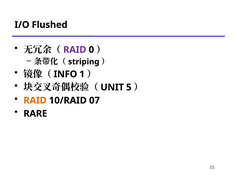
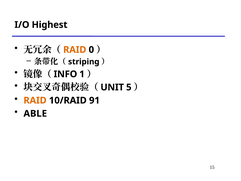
Flushed: Flushed -> Highest
RAID at (75, 50) colour: purple -> orange
07: 07 -> 91
RARE: RARE -> ABLE
